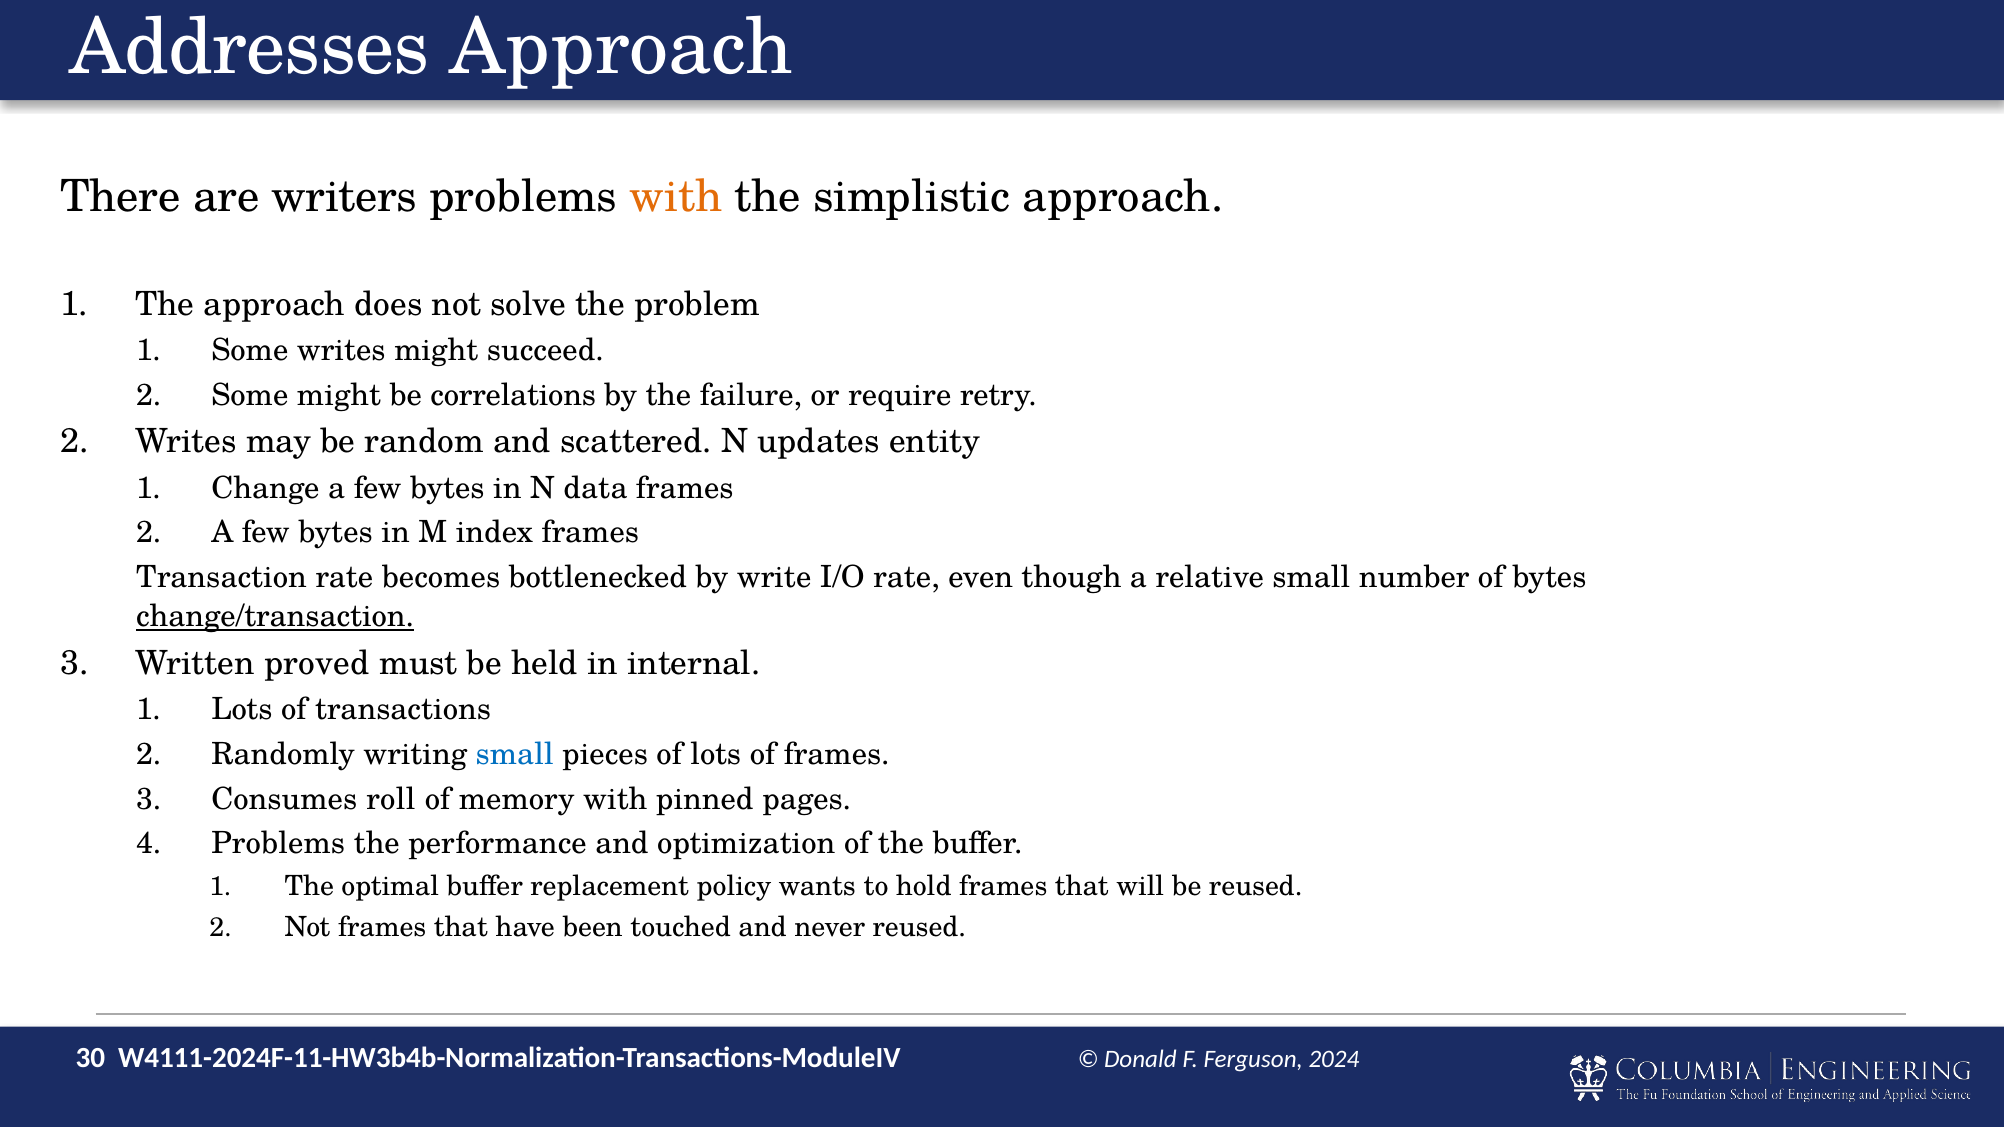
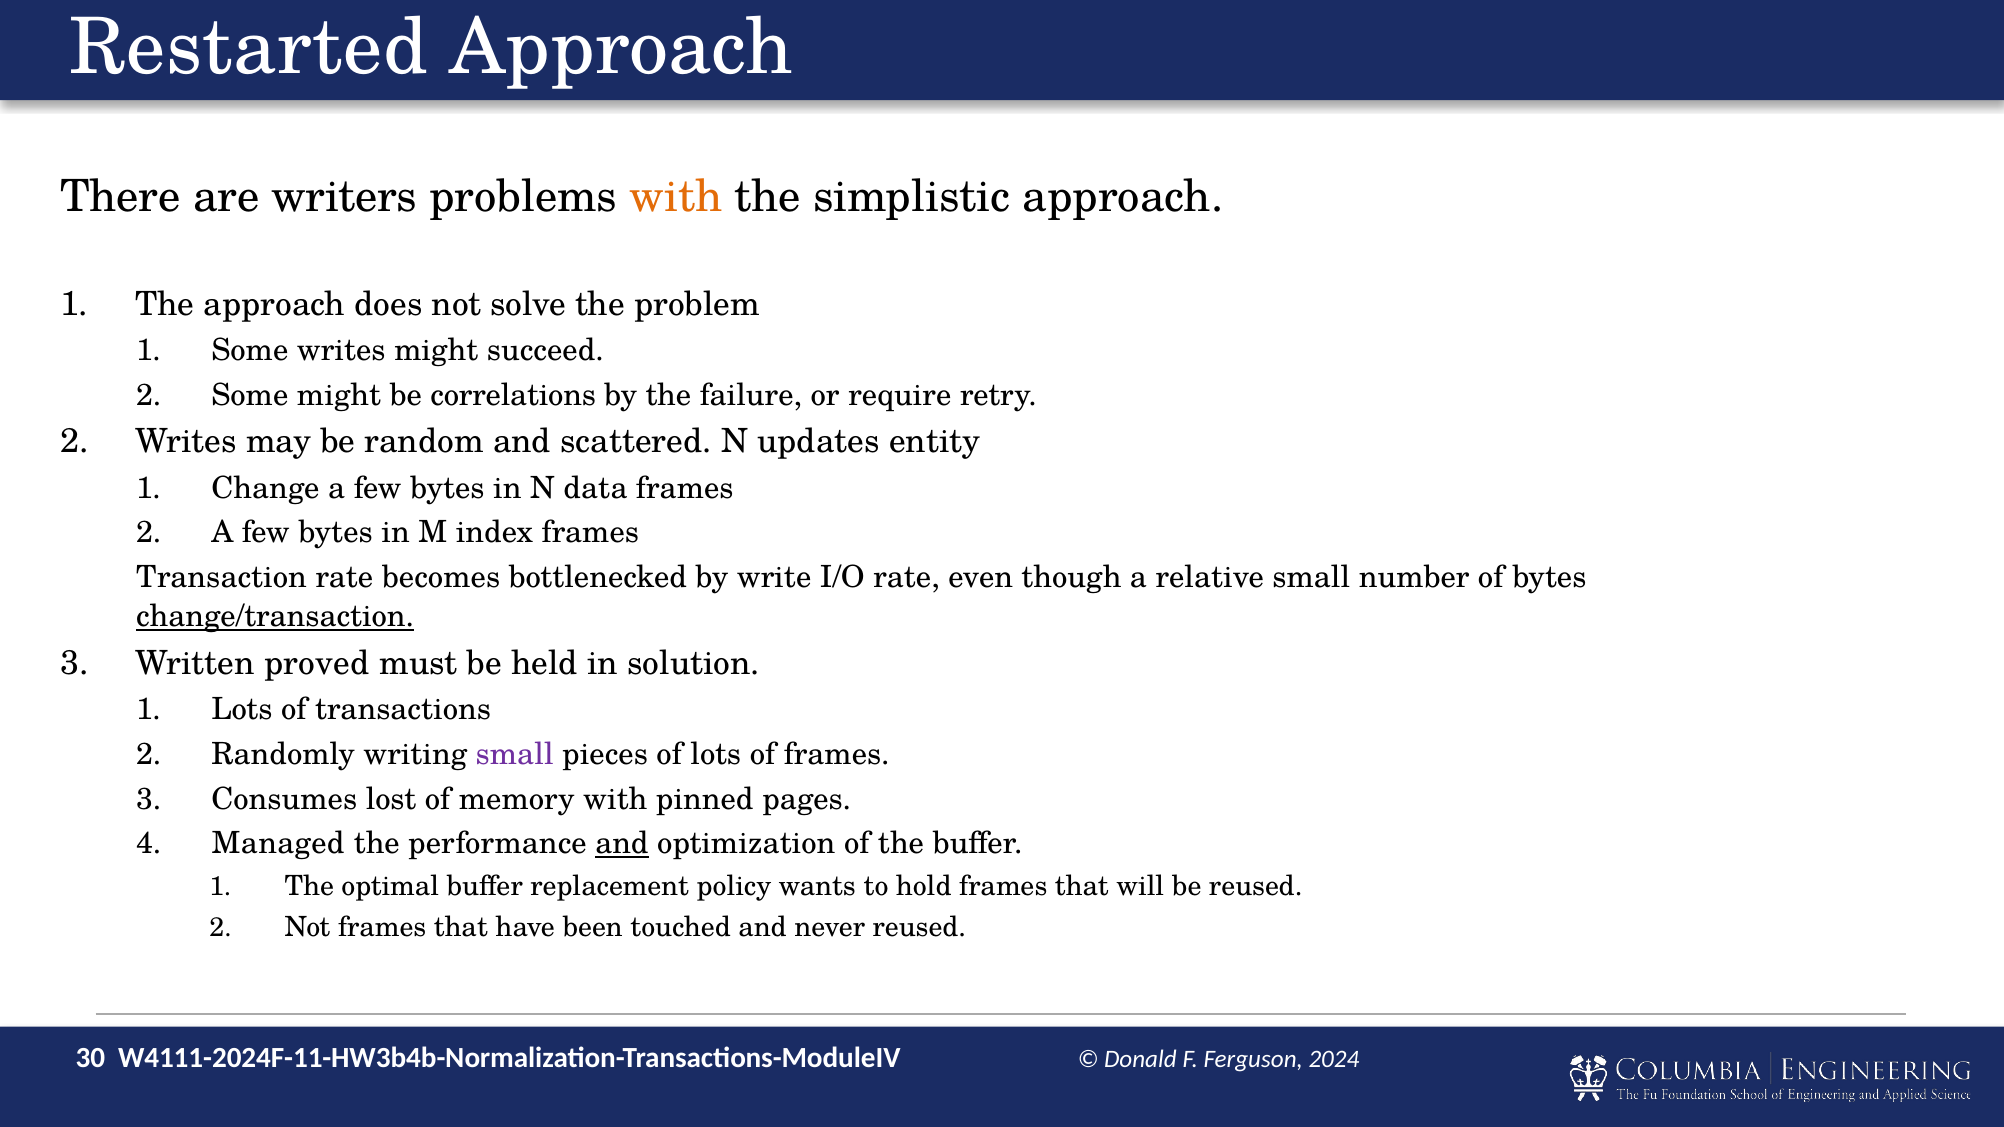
Addresses: Addresses -> Restarted
internal: internal -> solution
small at (515, 755) colour: blue -> purple
roll: roll -> lost
Problems at (278, 844): Problems -> Managed
and at (622, 844) underline: none -> present
